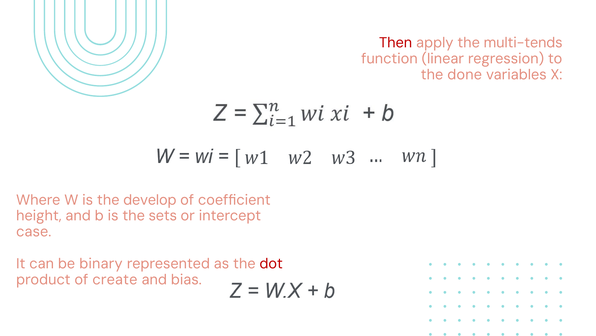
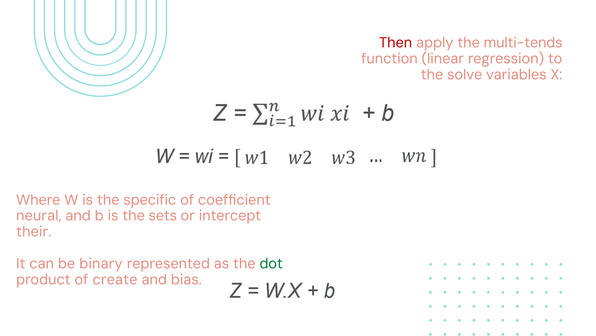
done: done -> solve
develop: develop -> specific
height: height -> neural
case: case -> their
dot colour: red -> green
